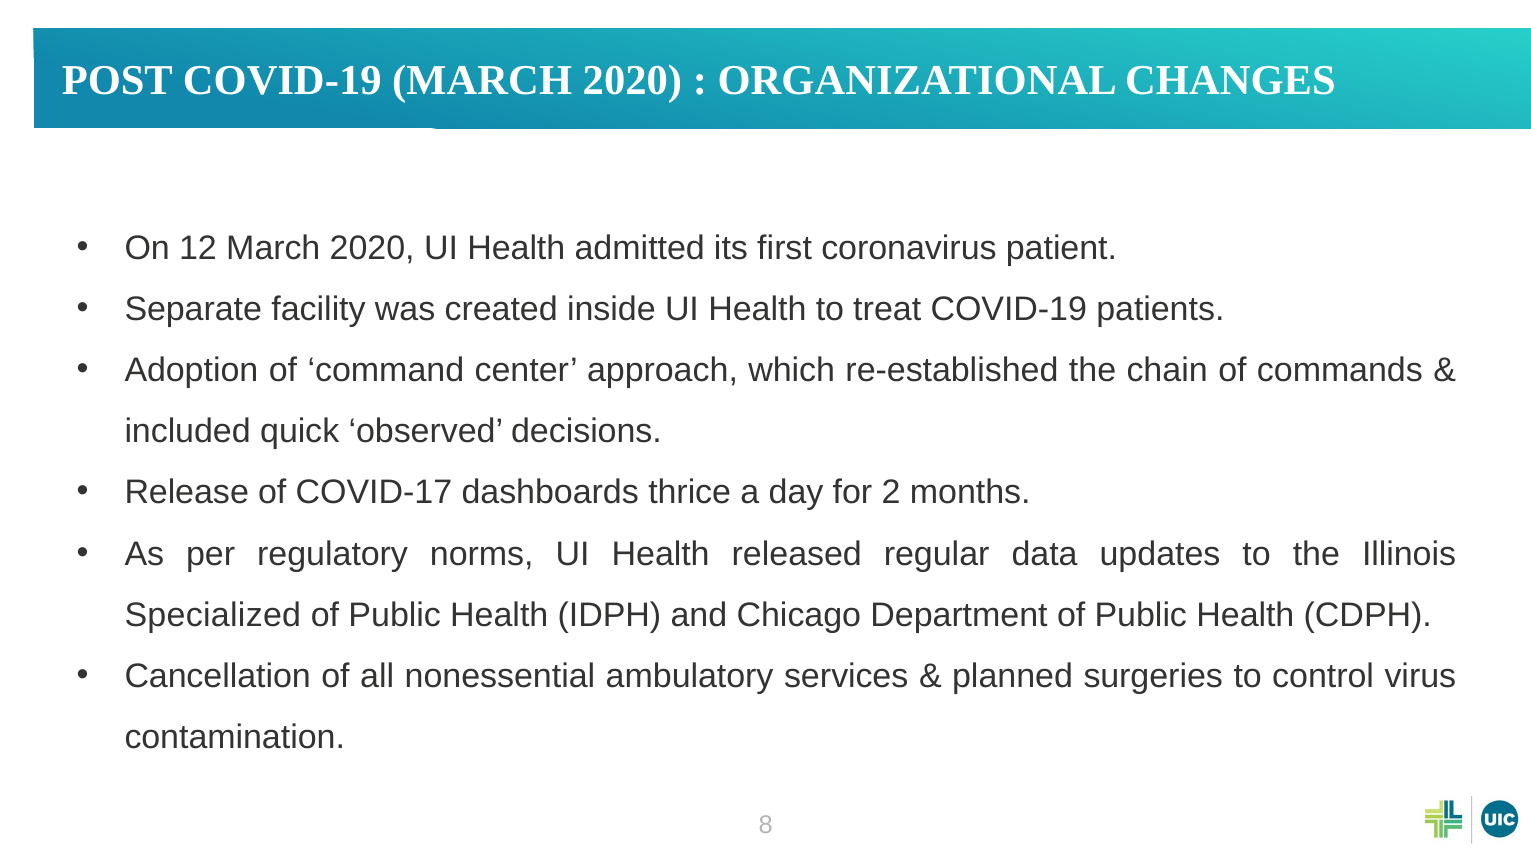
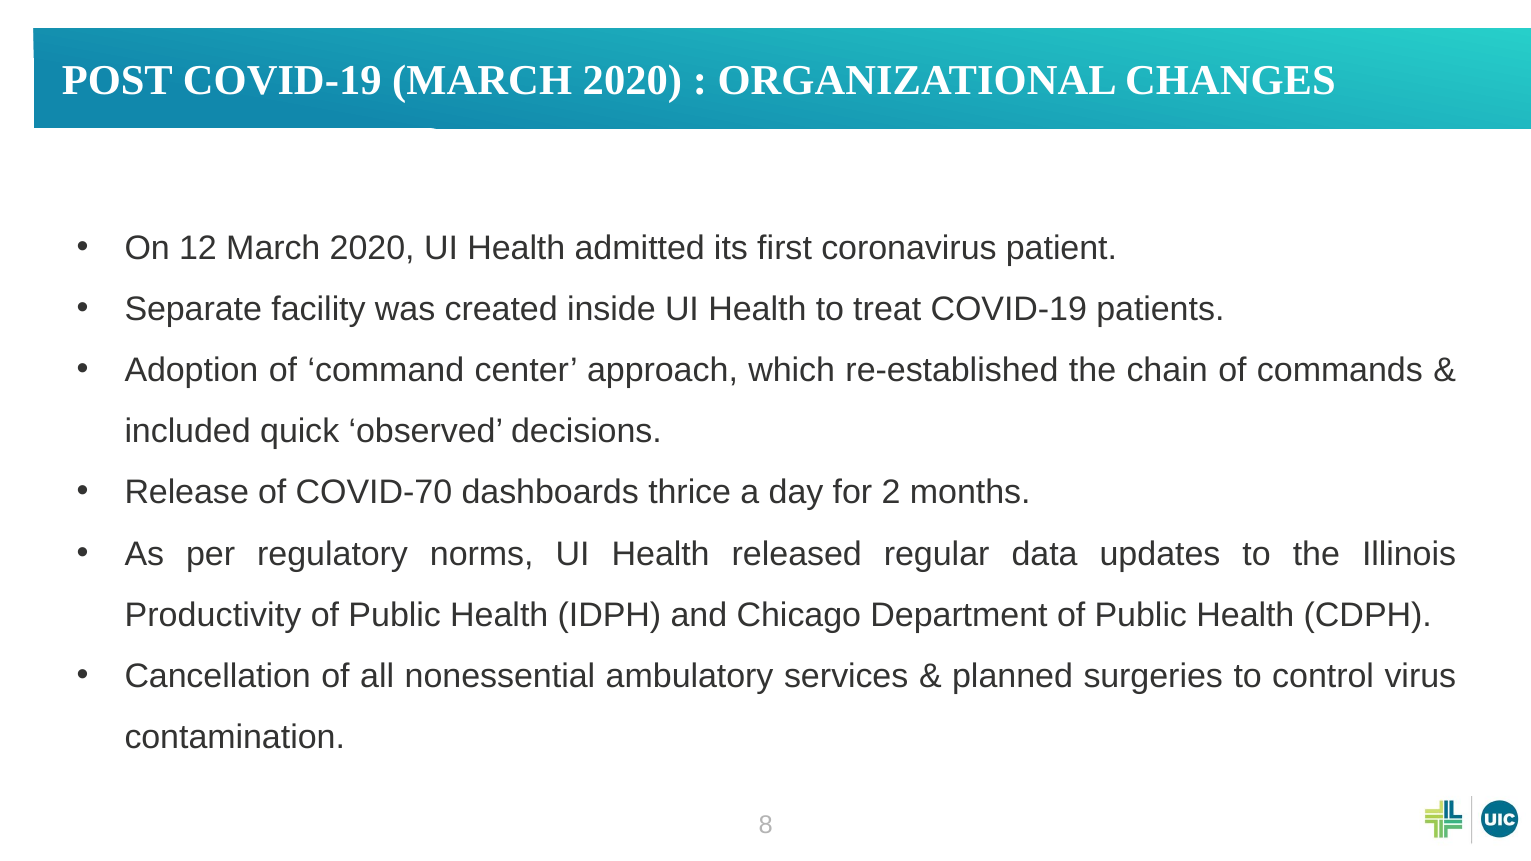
COVID-17: COVID-17 -> COVID-70
Specialized: Specialized -> Productivity
